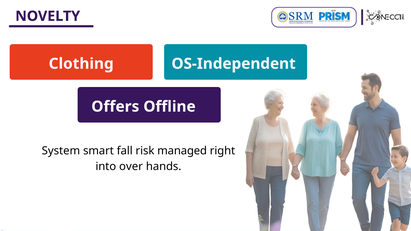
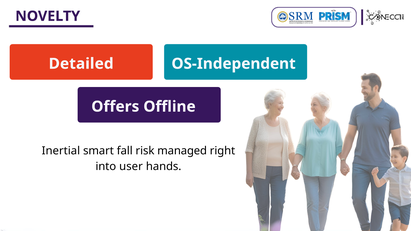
Clothing: Clothing -> Detailed
System: System -> Inertial
over: over -> user
